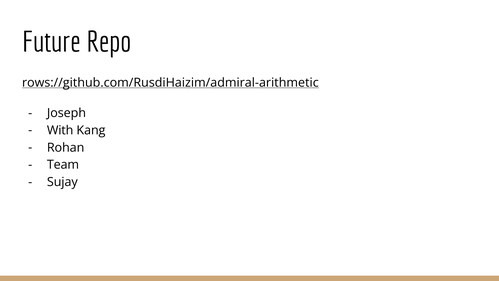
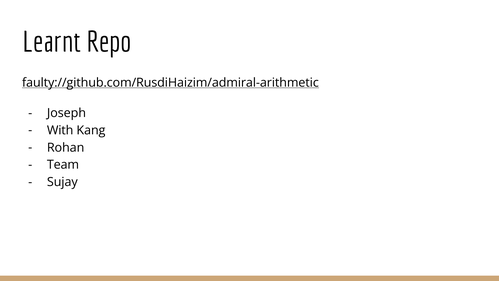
Future: Future -> Learnt
rows://github.com/RusdiHaizim/admiral-arithmetic: rows://github.com/RusdiHaizim/admiral-arithmetic -> faulty://github.com/RusdiHaizim/admiral-arithmetic
